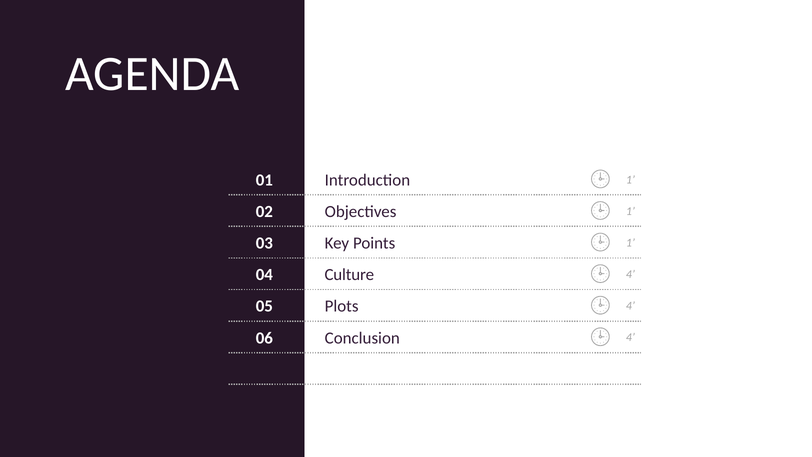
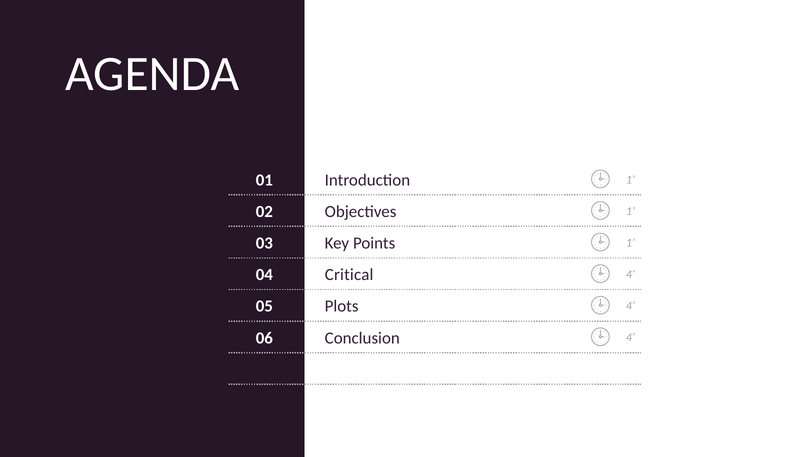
Culture: Culture -> Critical
